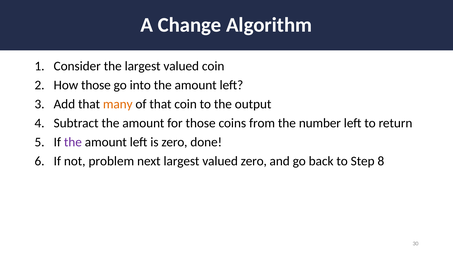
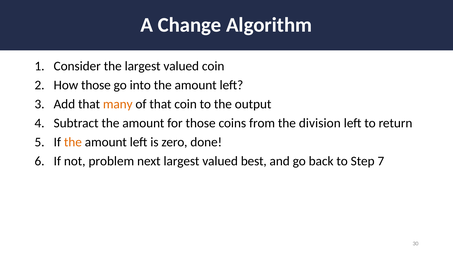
number: number -> division
the at (73, 142) colour: purple -> orange
valued zero: zero -> best
8: 8 -> 7
